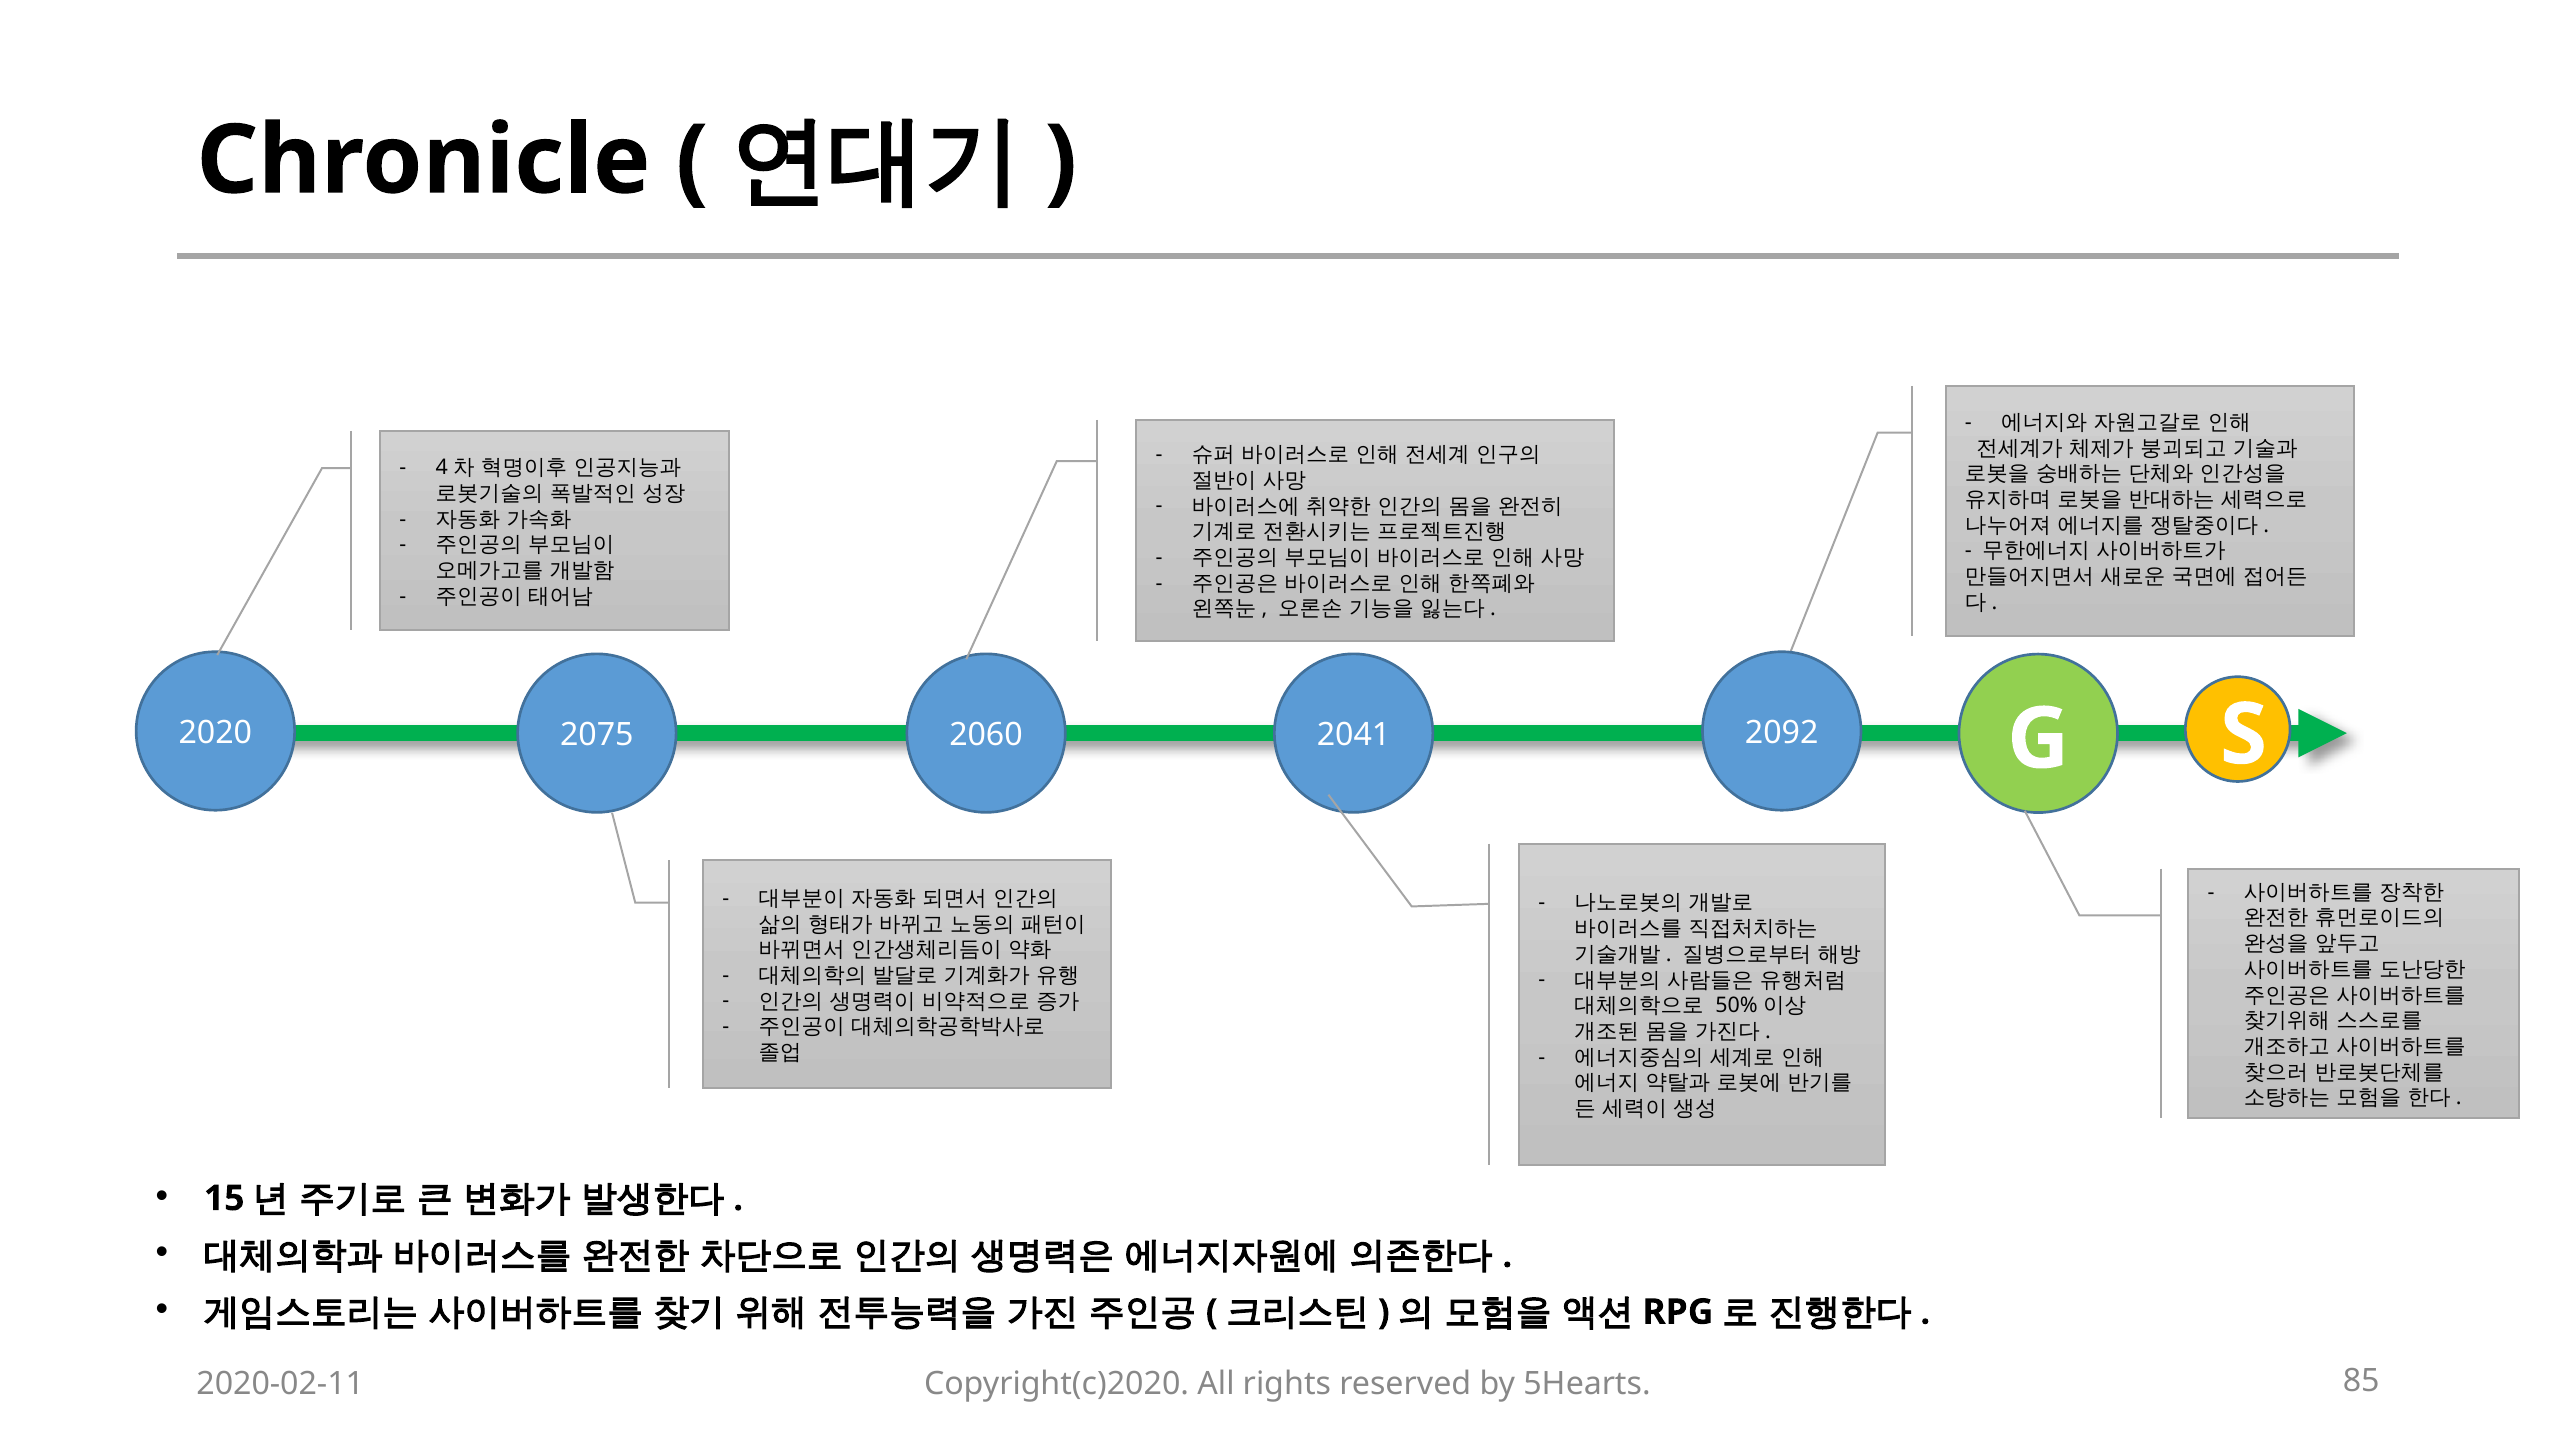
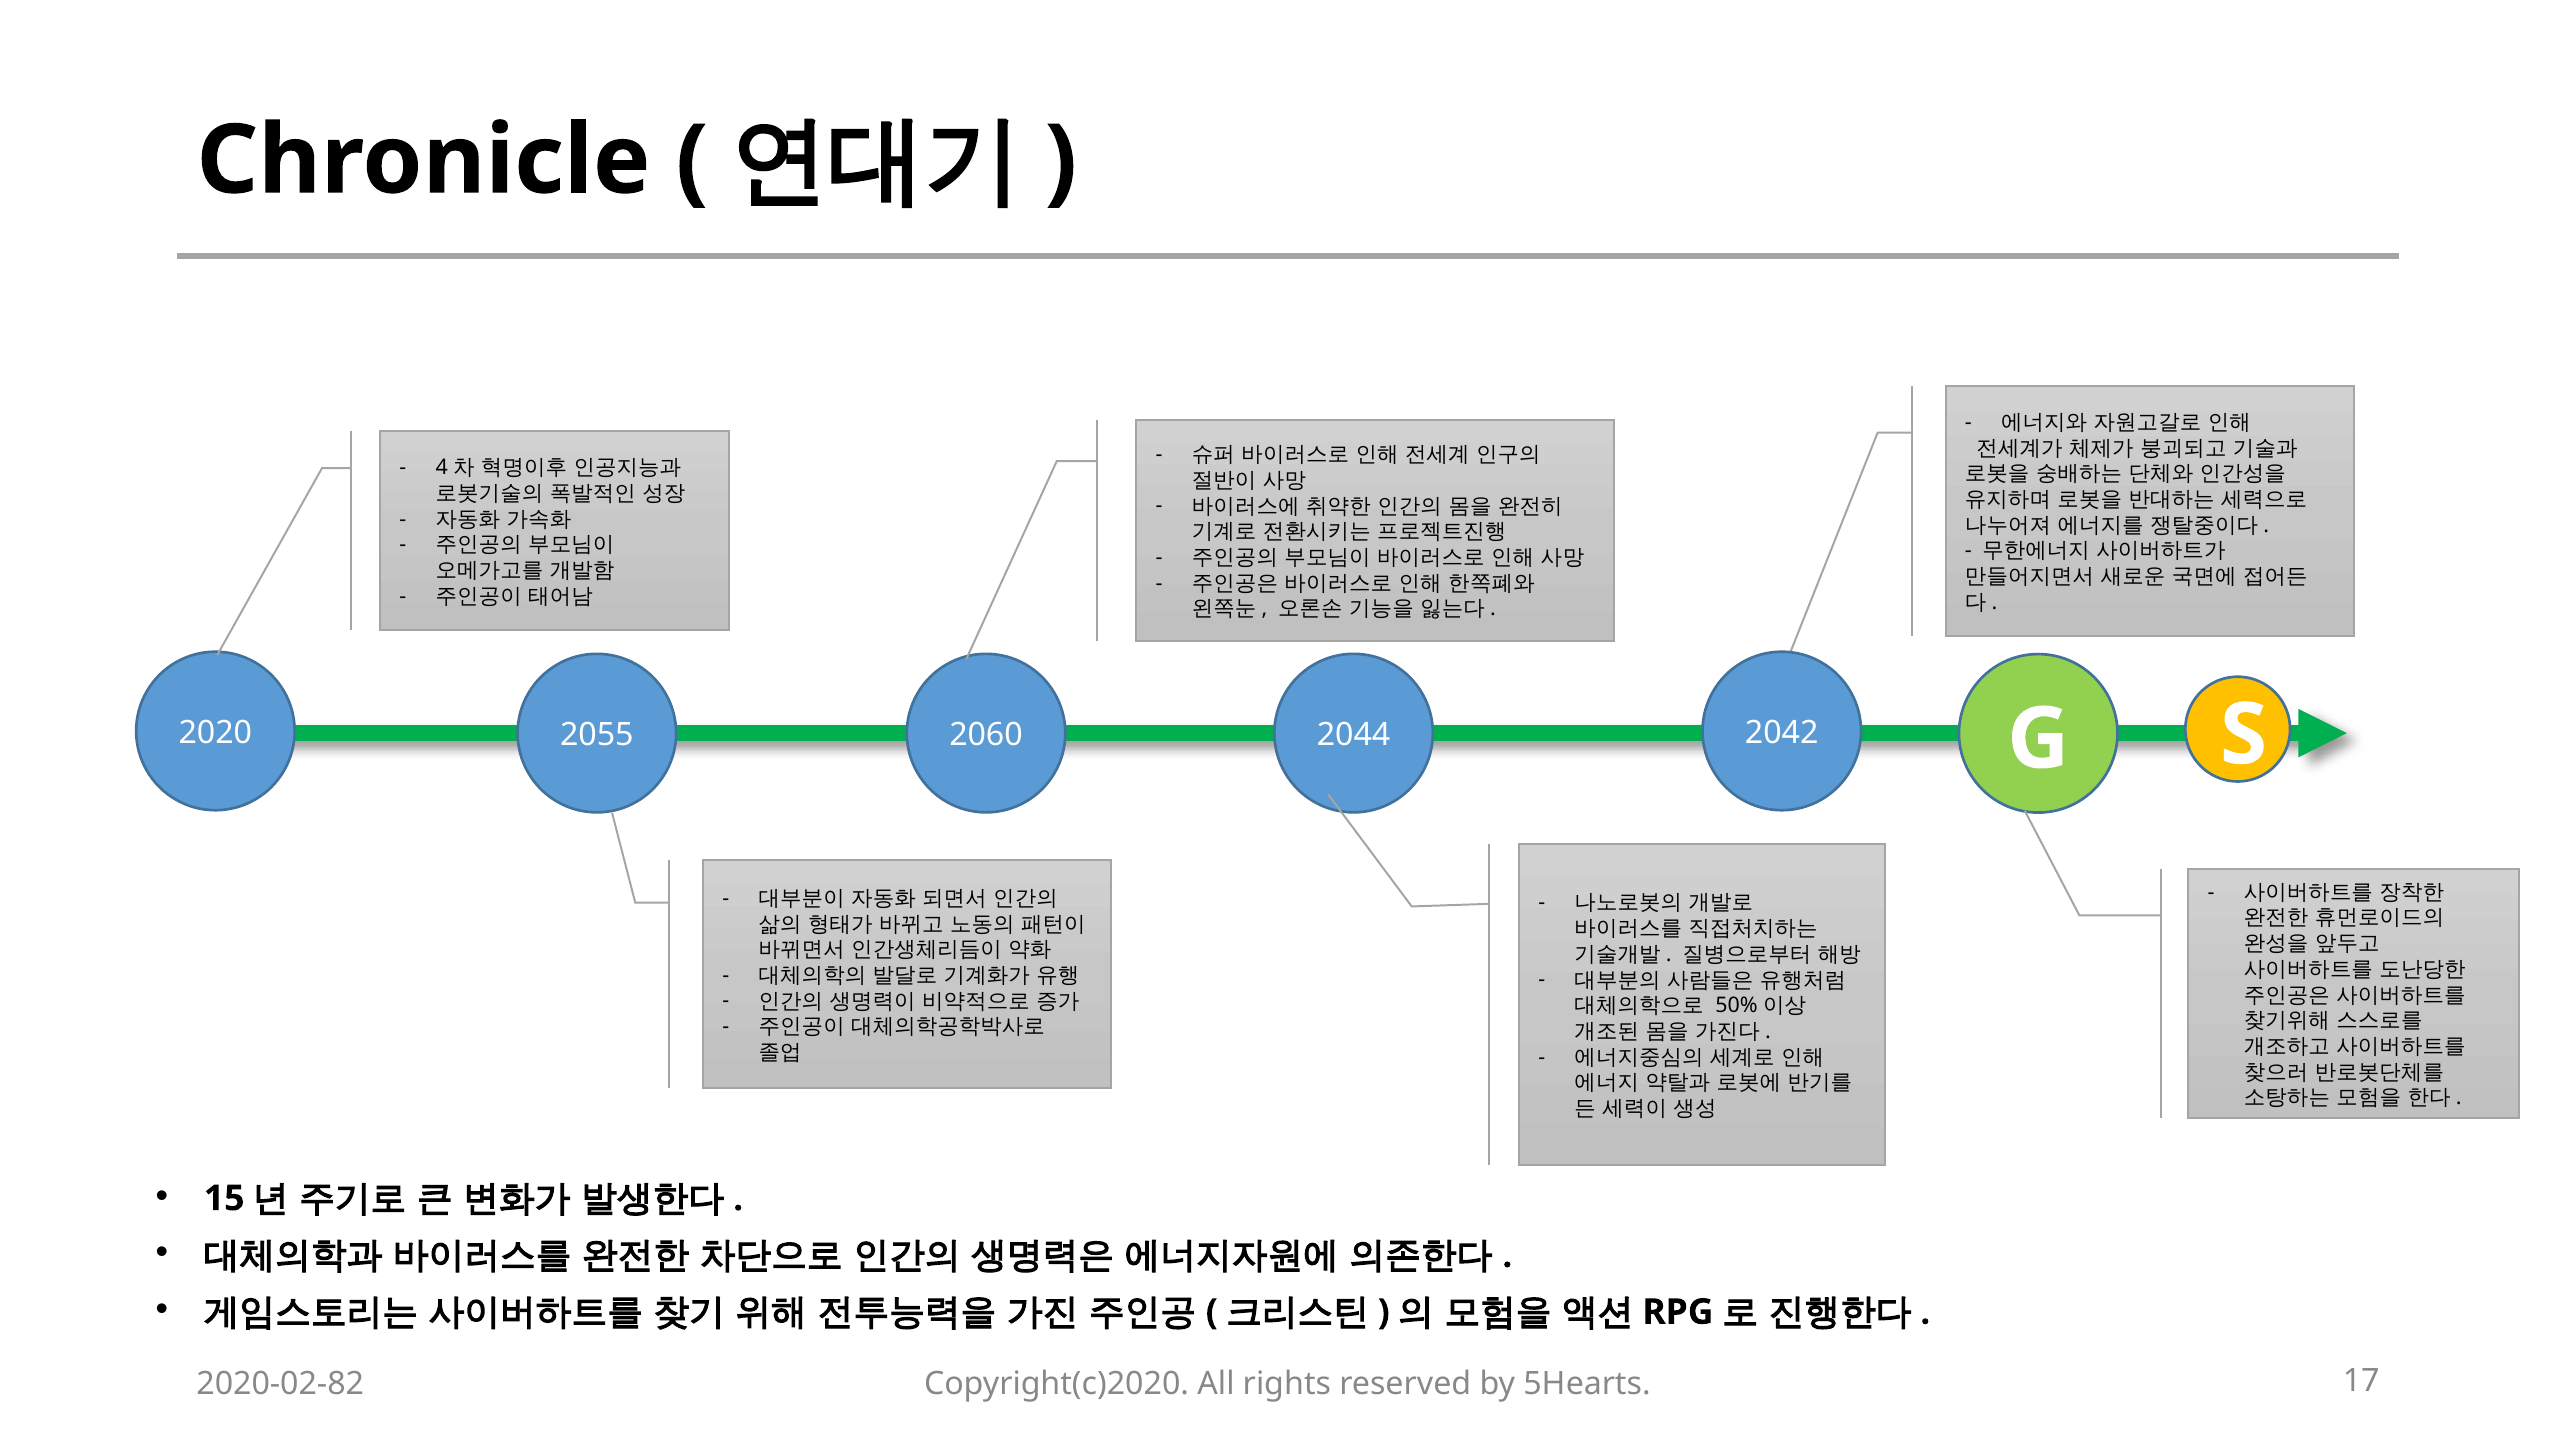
2075: 2075 -> 2055
2041: 2041 -> 2044
2092: 2092 -> 2042
2020-02-11: 2020-02-11 -> 2020-02-82
85: 85 -> 17
